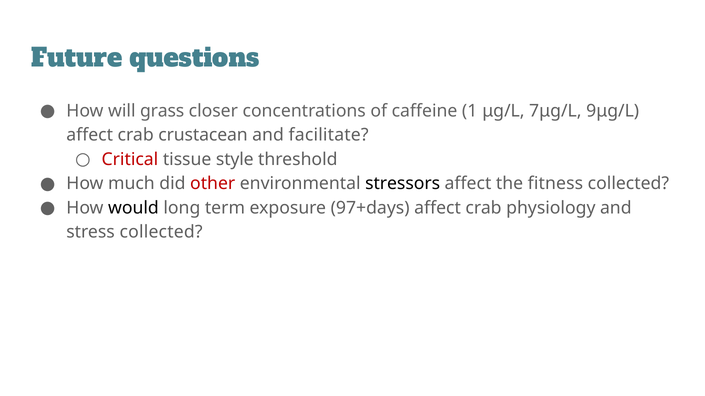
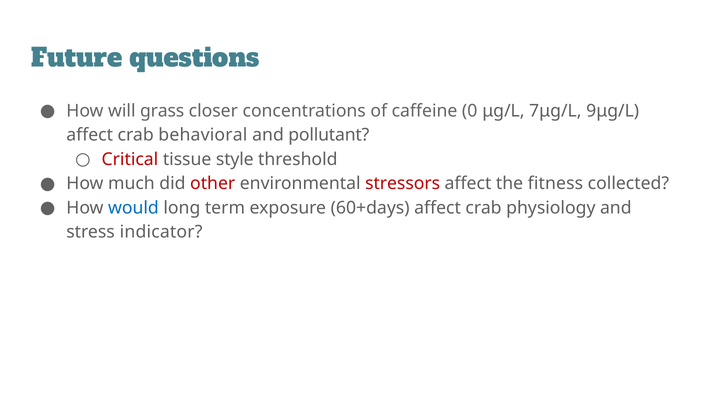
1: 1 -> 0
crustacean: crustacean -> behavioral
facilitate: facilitate -> pollutant
stressors colour: black -> red
would colour: black -> blue
97+days: 97+days -> 60+days
stress collected: collected -> indicator
